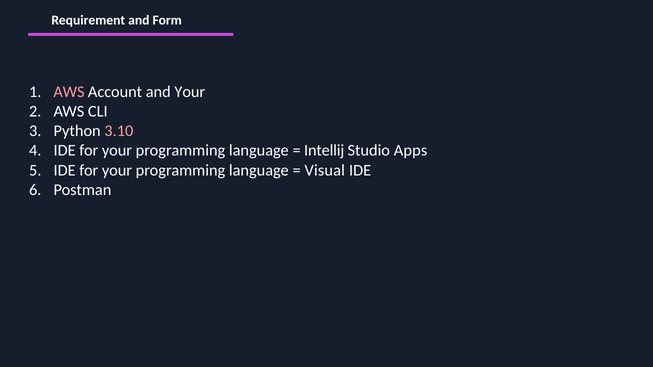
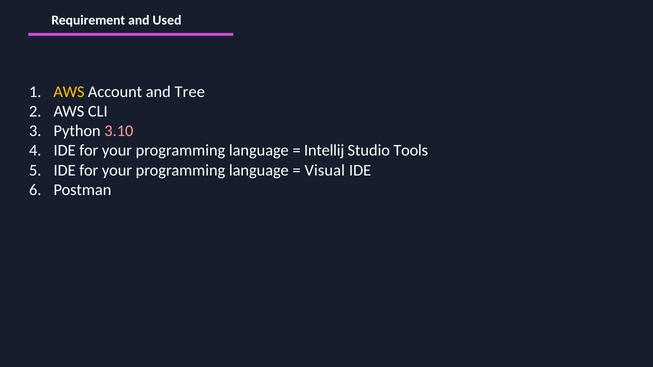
Form: Form -> Used
AWS at (69, 92) colour: pink -> yellow
and Your: Your -> Tree
Apps: Apps -> Tools
